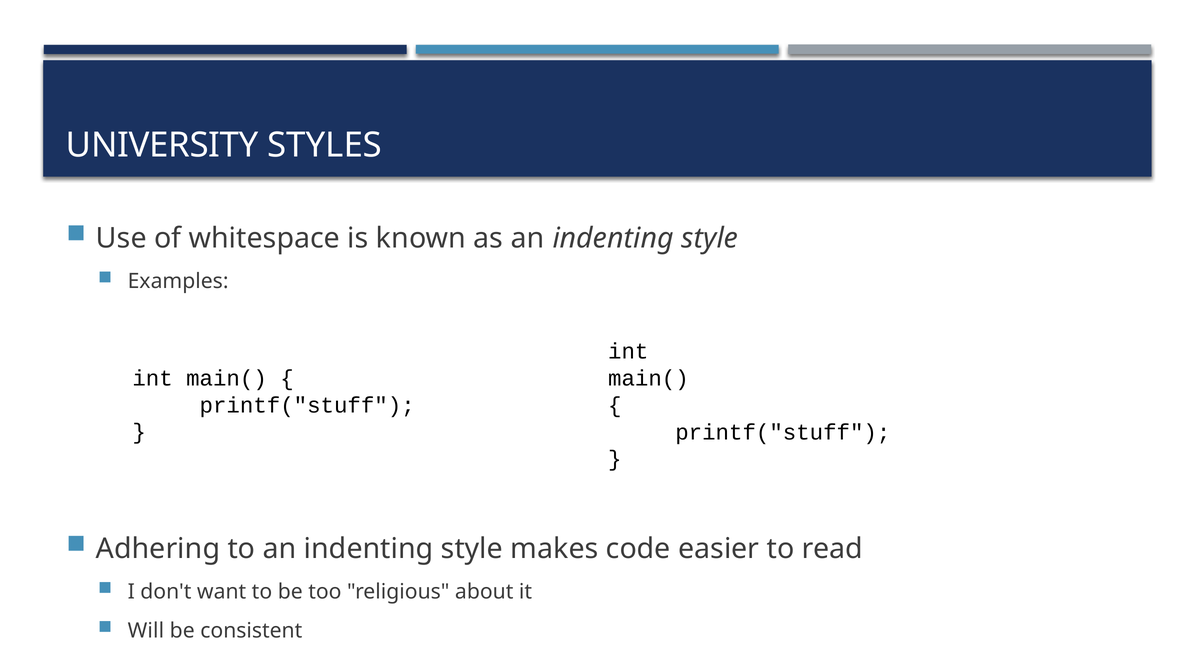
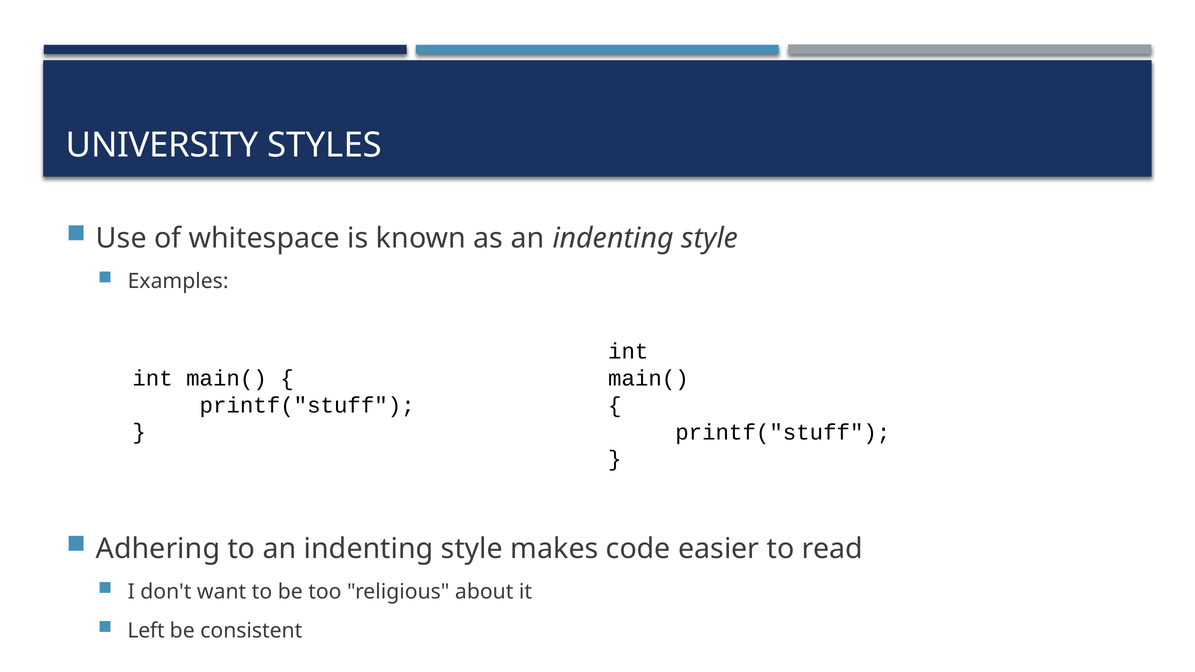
Will: Will -> Left
